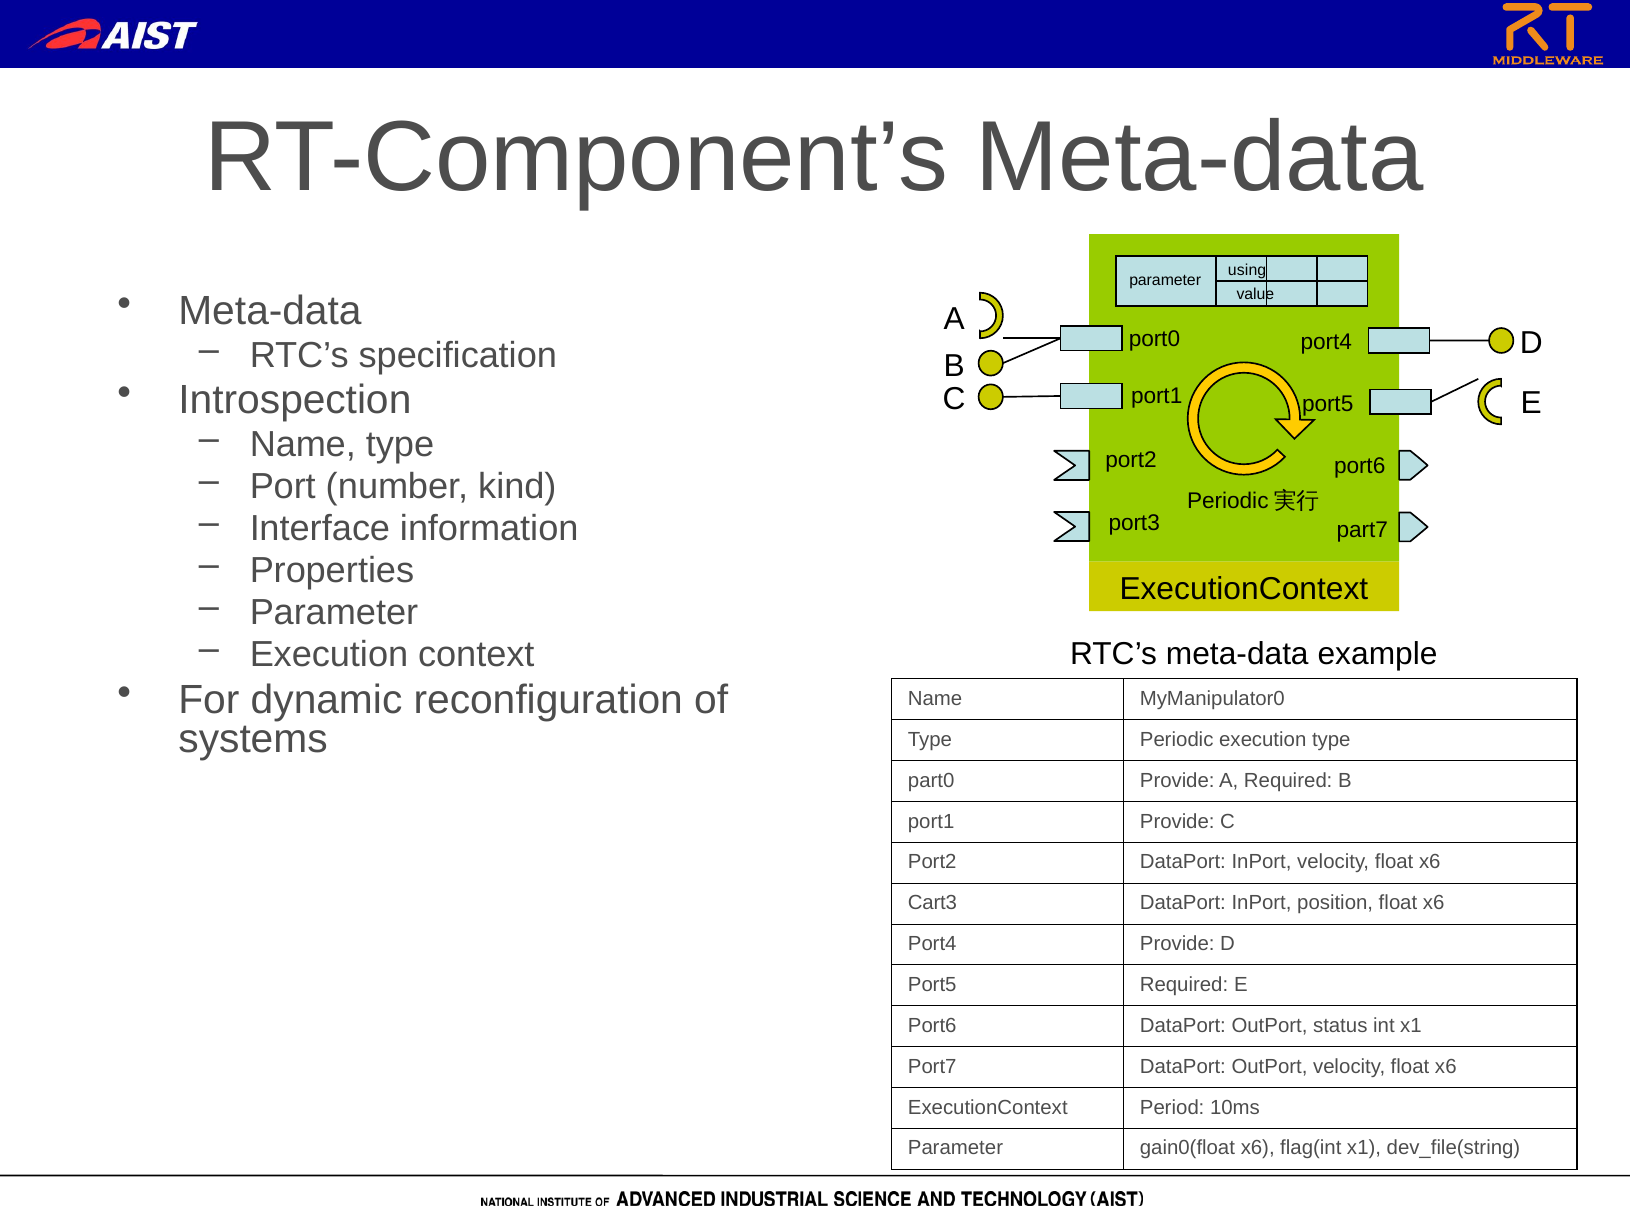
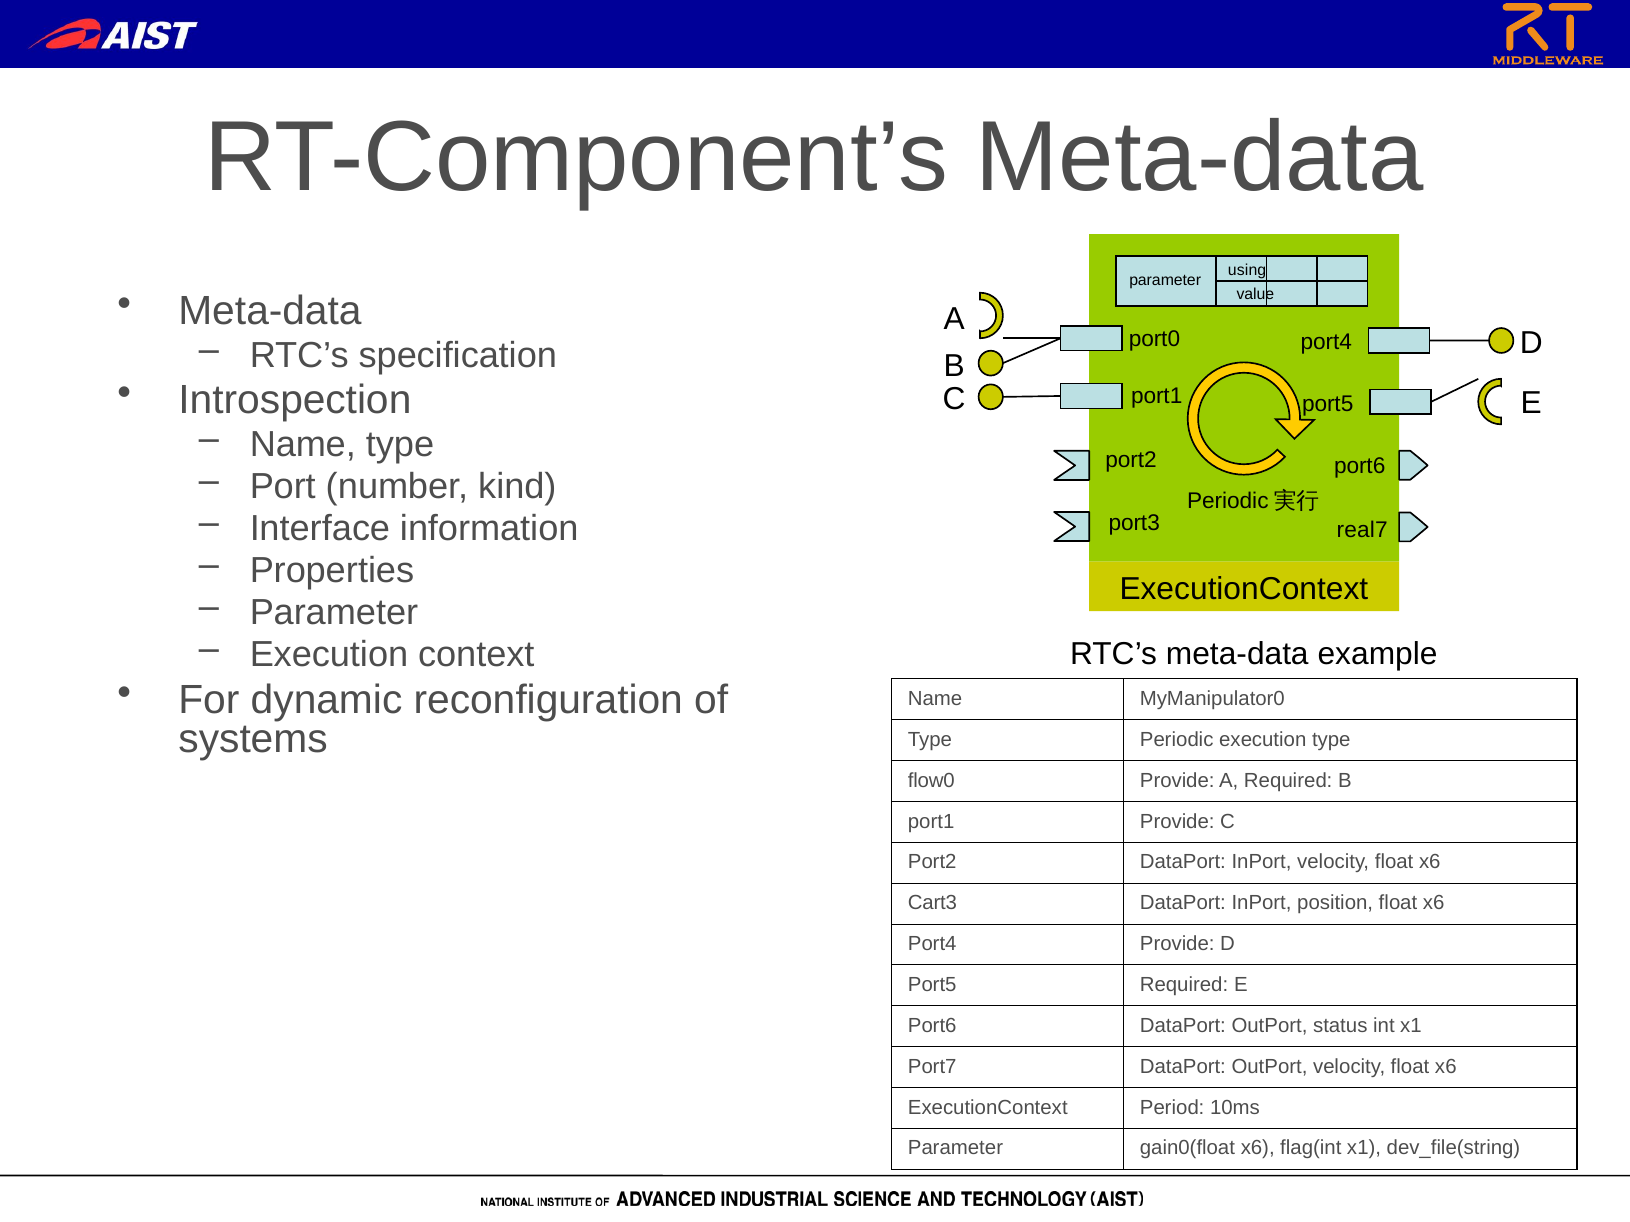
part7: part7 -> real7
part0: part0 -> flow0
